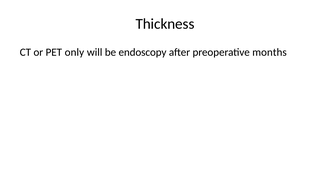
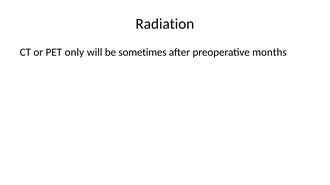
Thickness: Thickness -> Radiation
endoscopy: endoscopy -> sometimes
